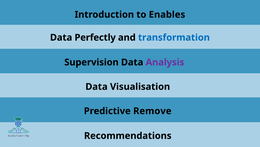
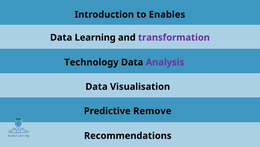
Perfectly: Perfectly -> Learning
transformation colour: blue -> purple
Supervision: Supervision -> Technology
